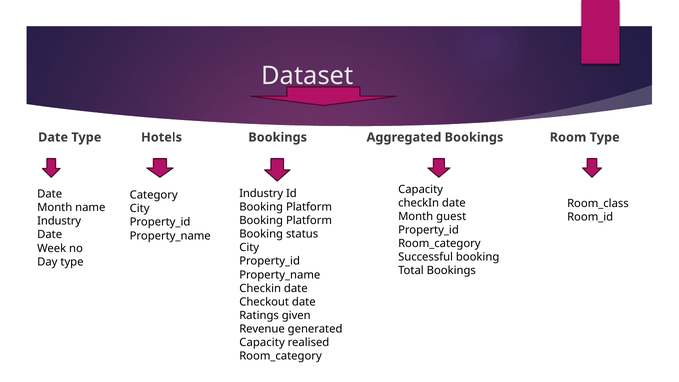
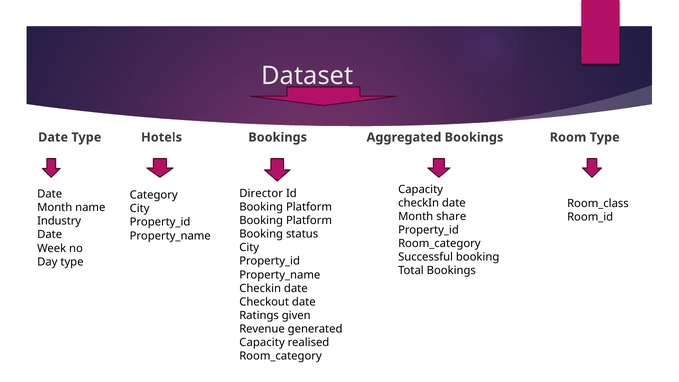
Industry at (261, 193): Industry -> Director
guest: guest -> share
